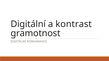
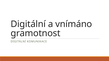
kontrast: kontrast -> vnímáno
